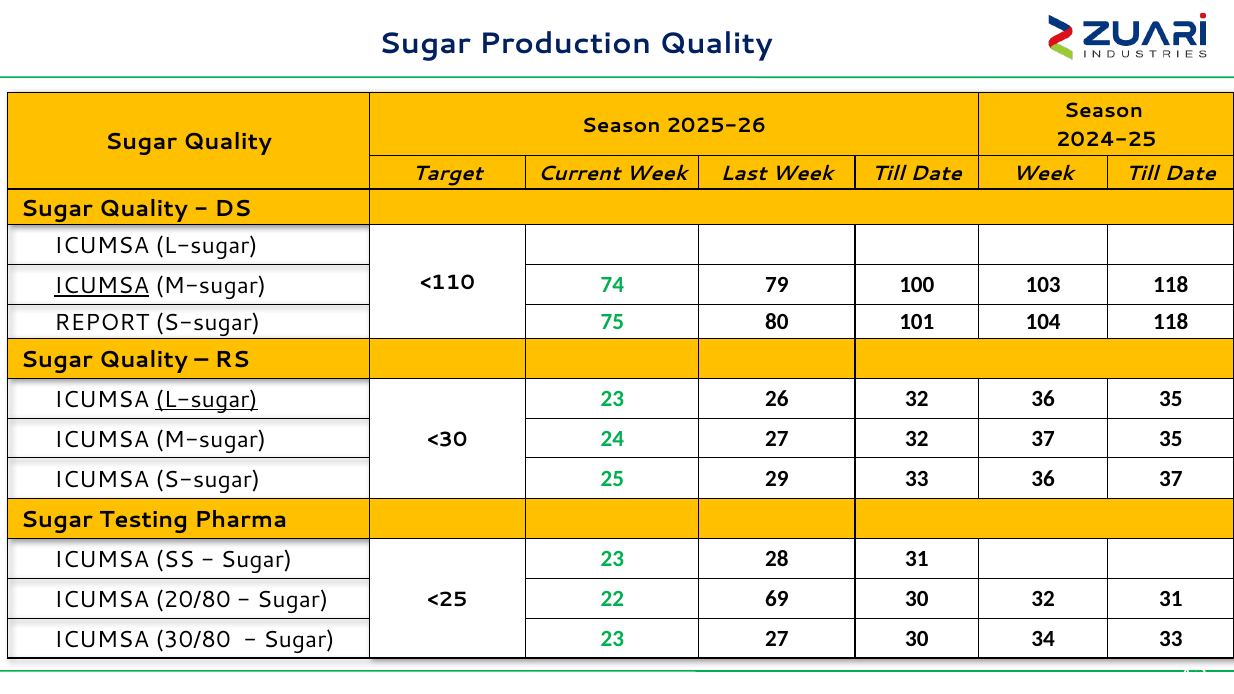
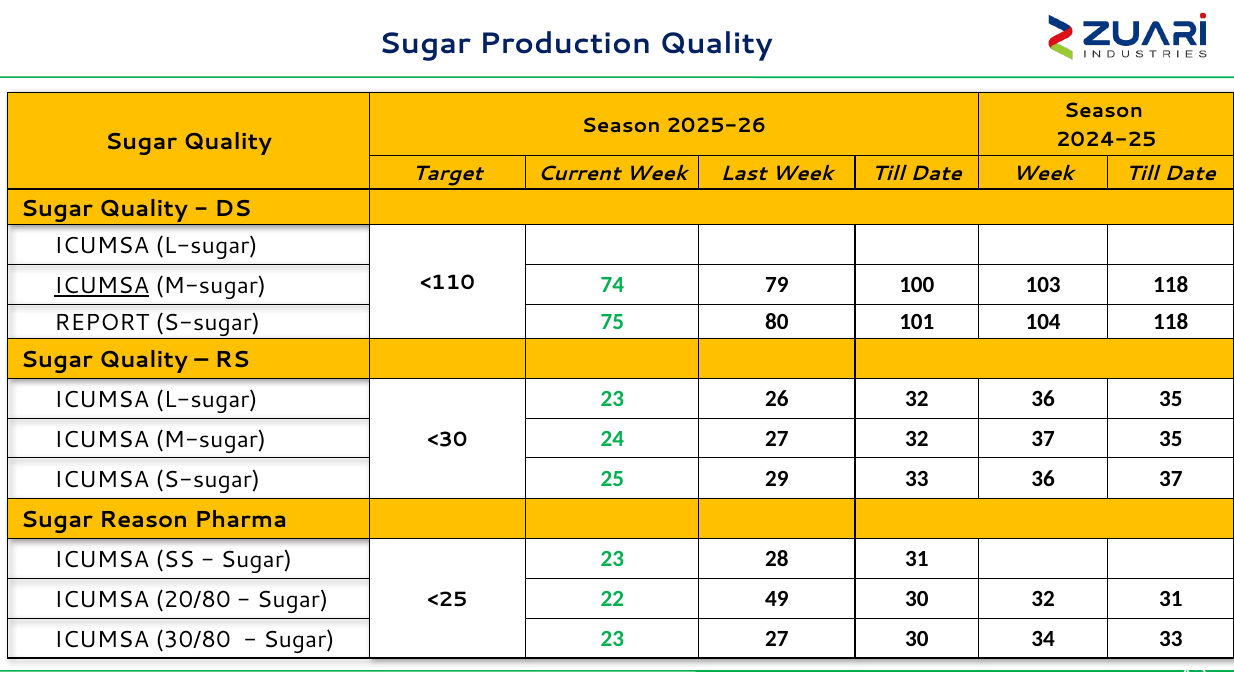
L-sugar at (207, 400) underline: present -> none
Testing: Testing -> Reason
69: 69 -> 49
